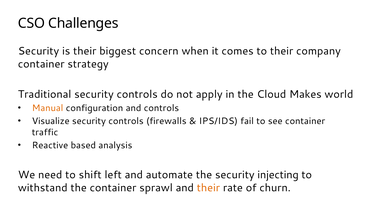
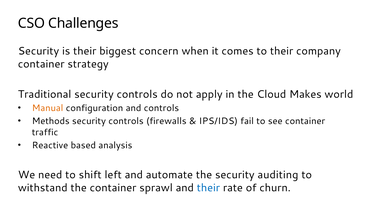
Visualize: Visualize -> Methods
injecting: injecting -> auditing
their at (208, 188) colour: orange -> blue
